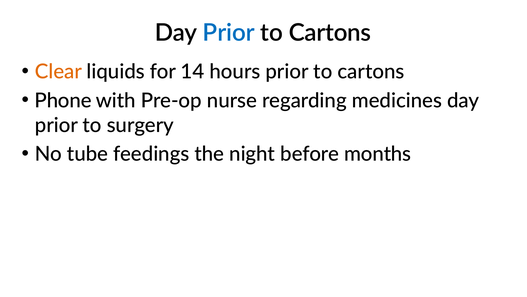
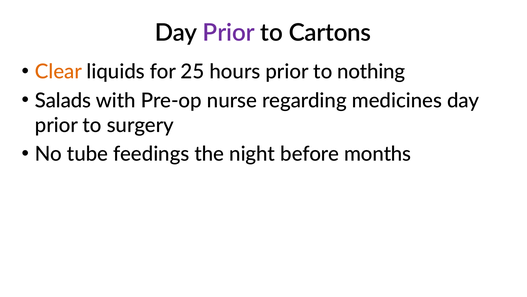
Prior at (229, 33) colour: blue -> purple
14: 14 -> 25
hours prior to cartons: cartons -> nothing
Phone: Phone -> Salads
